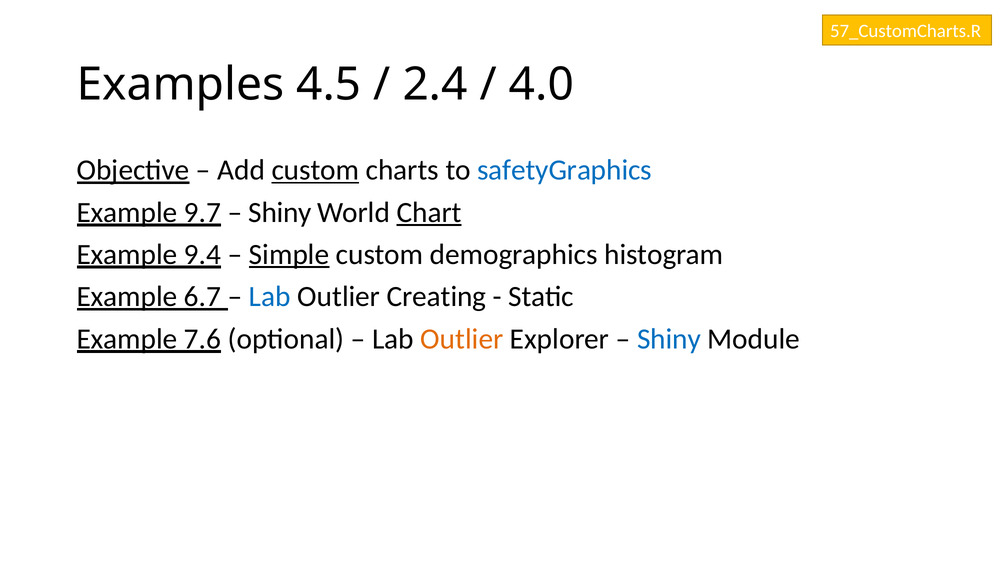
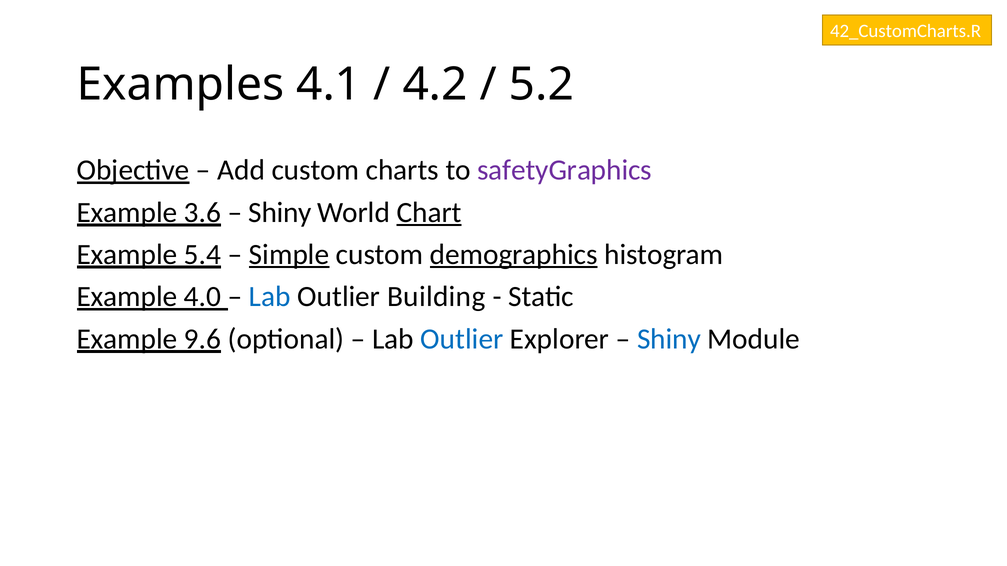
57_CustomCharts.R: 57_CustomCharts.R -> 42_CustomCharts.R
4.5: 4.5 -> 4.1
2.4: 2.4 -> 4.2
4.0: 4.0 -> 5.2
custom at (315, 170) underline: present -> none
safetyGraphics colour: blue -> purple
9.7: 9.7 -> 3.6
9.4: 9.4 -> 5.4
demographics underline: none -> present
6.7: 6.7 -> 4.0
Creating: Creating -> Building
7.6: 7.6 -> 9.6
Outlier at (462, 339) colour: orange -> blue
